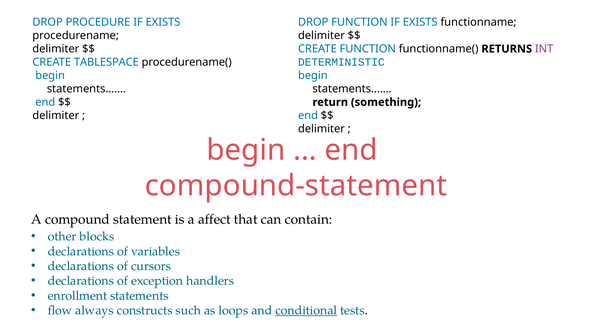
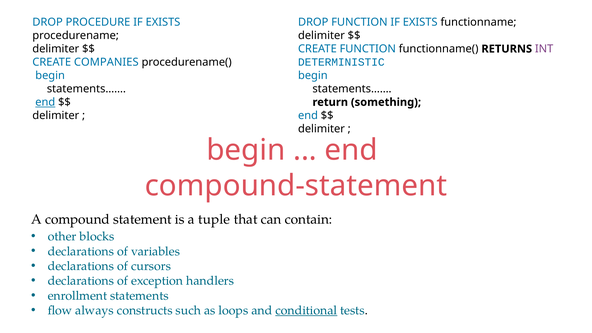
TABLESPACE: TABLESPACE -> COMPANIES
end at (45, 102) underline: none -> present
affect: affect -> tuple
